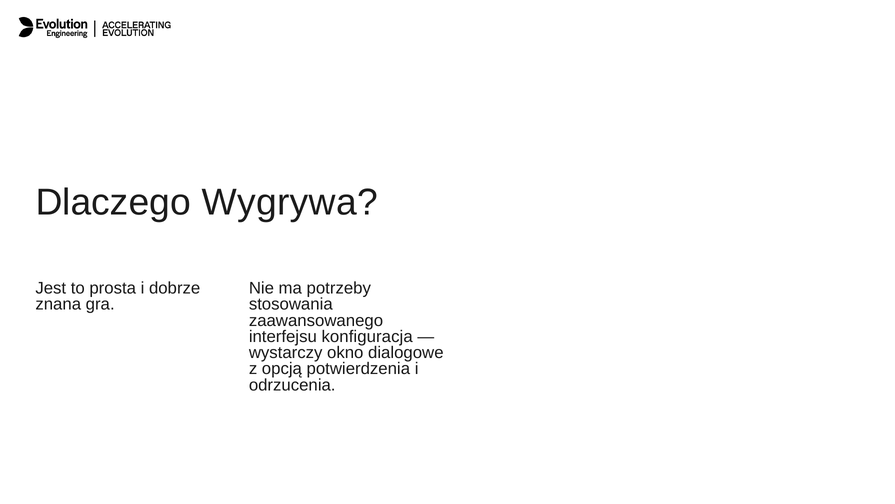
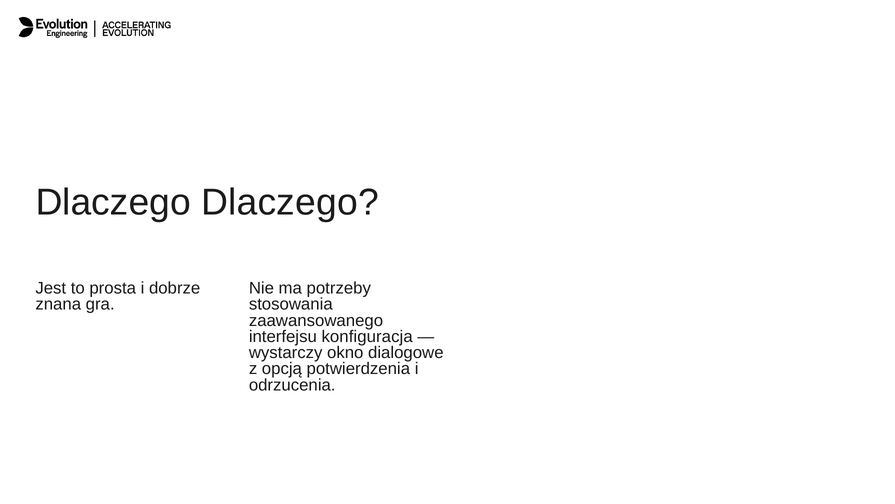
Dlaczego Wygrywa: Wygrywa -> Dlaczego
